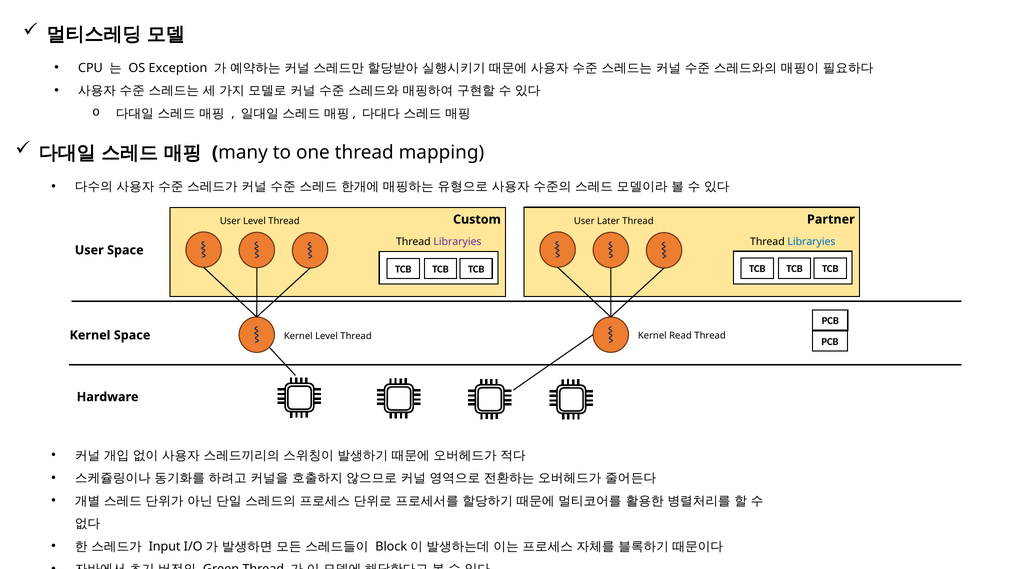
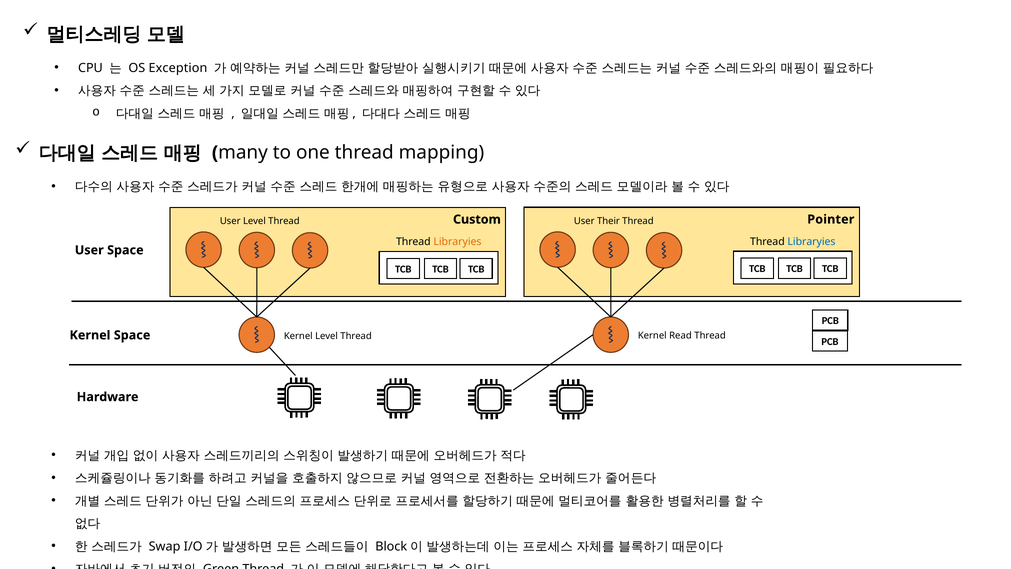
Partner: Partner -> Pointer
Later: Later -> Their
Libraryies at (457, 242) colour: purple -> orange
Input: Input -> Swap
